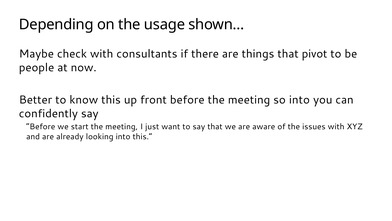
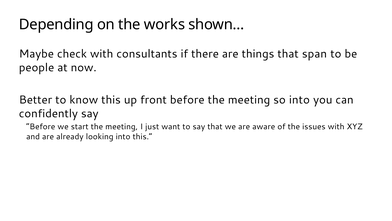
usage: usage -> works
pivot: pivot -> span
